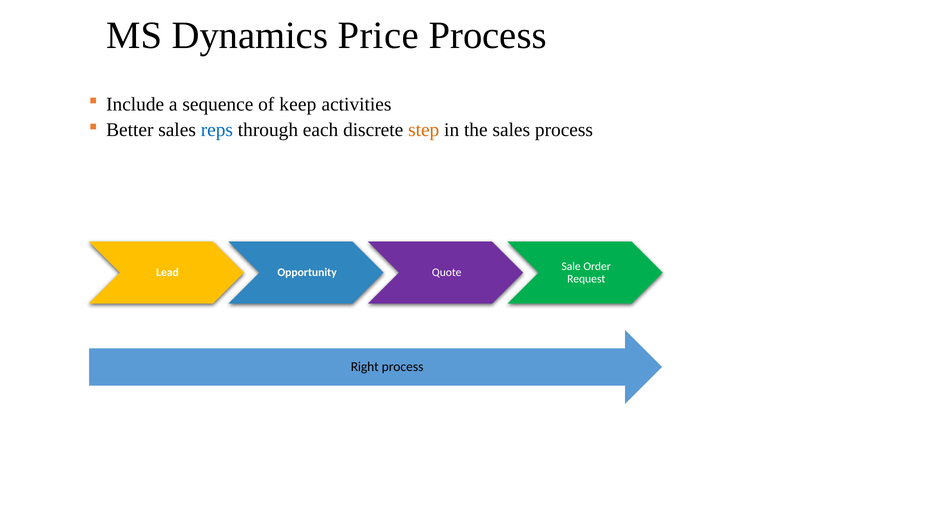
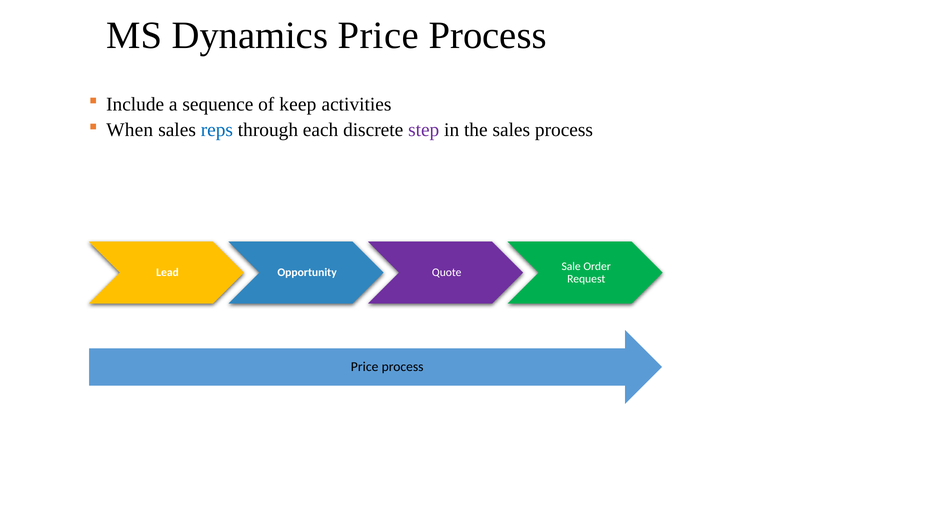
Better: Better -> When
step colour: orange -> purple
Right at (365, 367): Right -> Price
